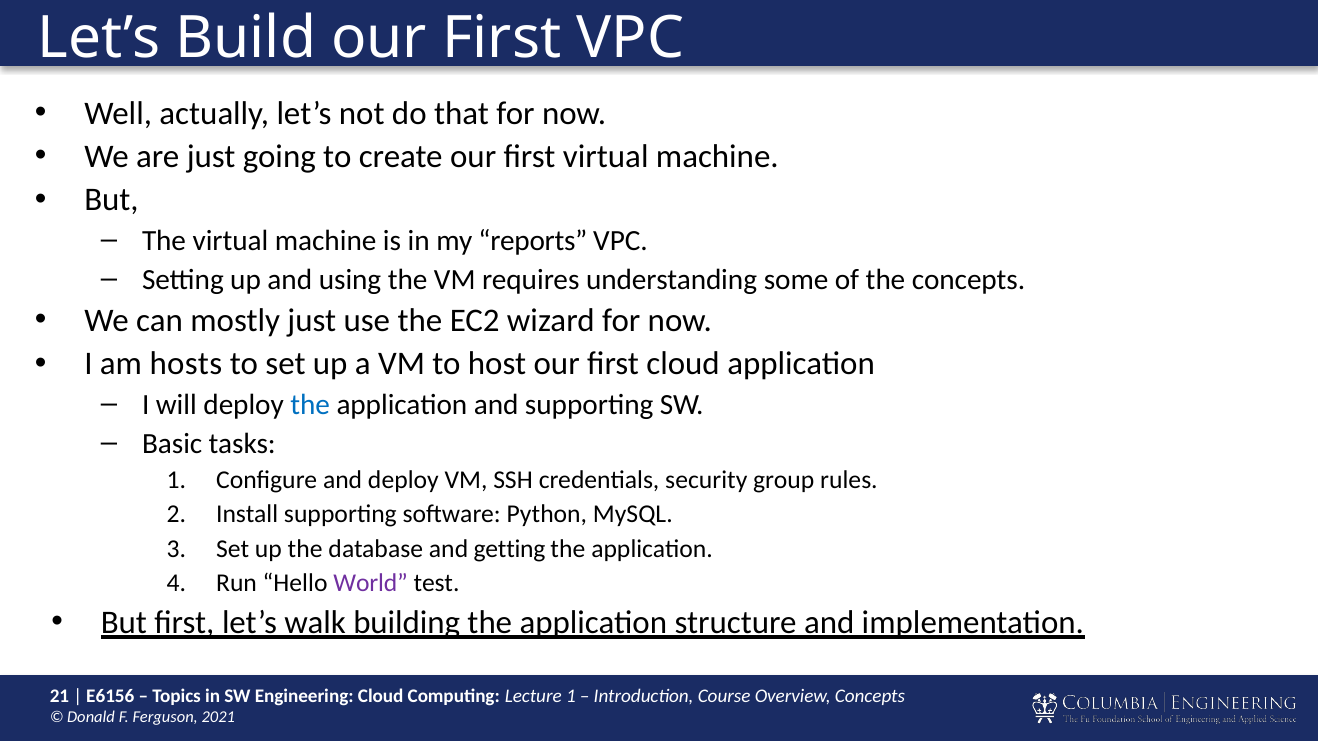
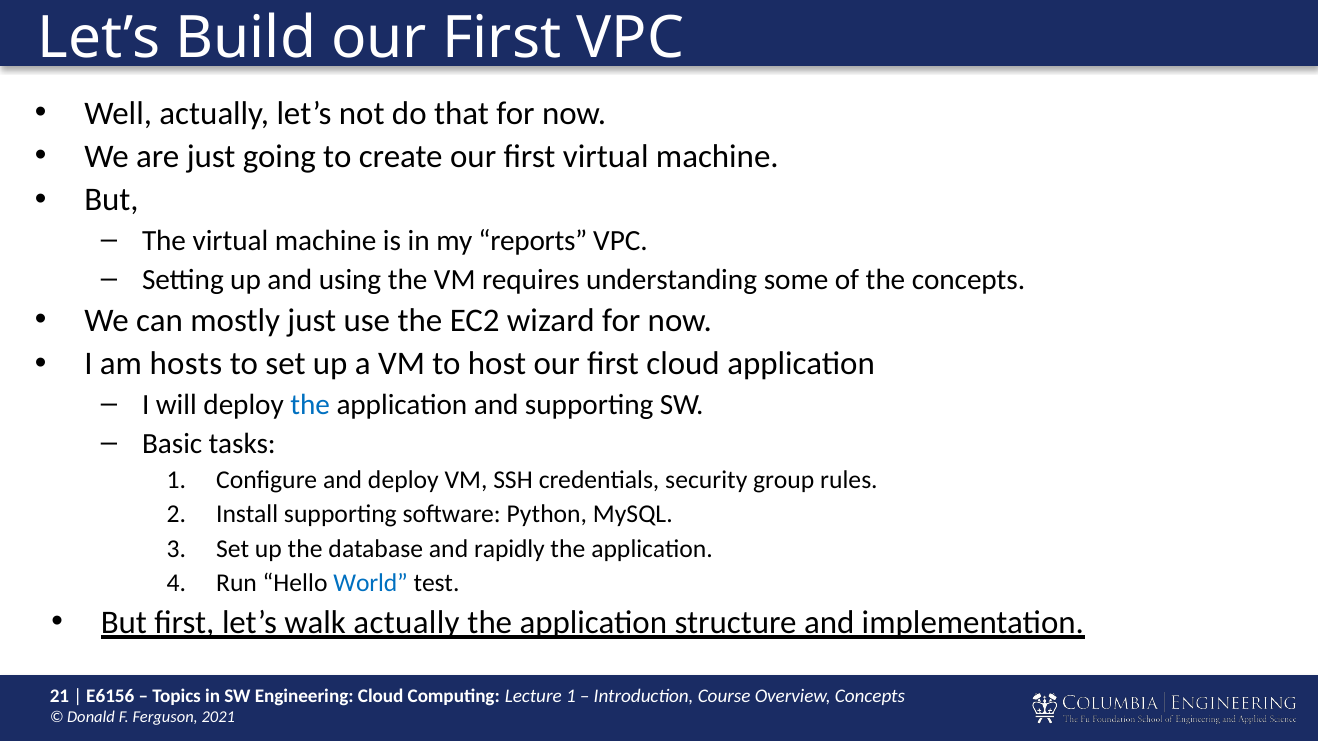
getting: getting -> rapidly
World colour: purple -> blue
walk building: building -> actually
